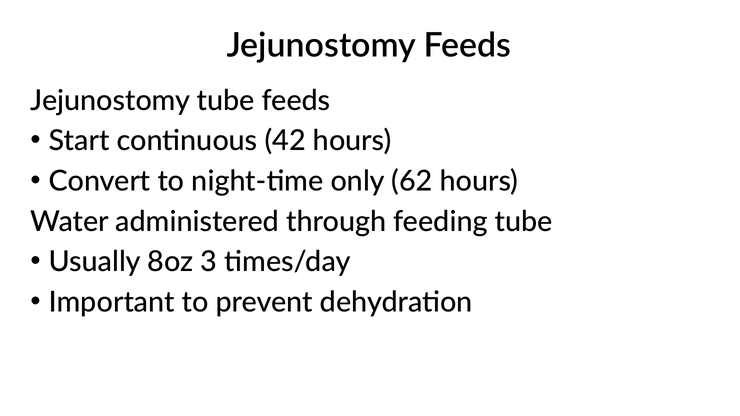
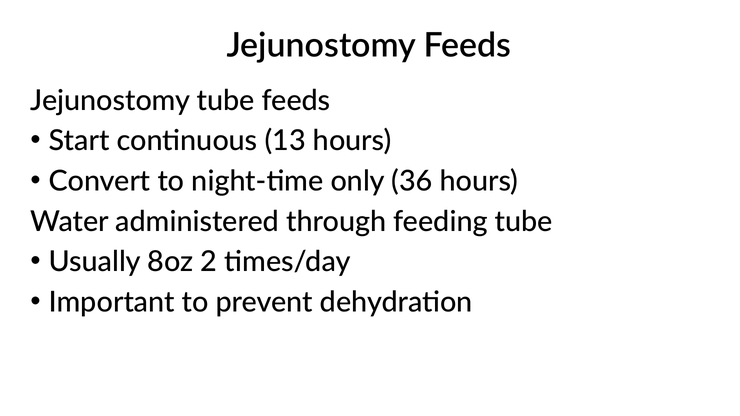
42: 42 -> 13
62: 62 -> 36
3: 3 -> 2
